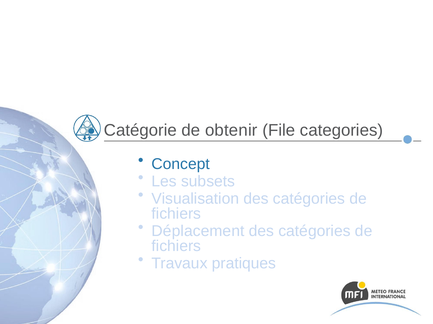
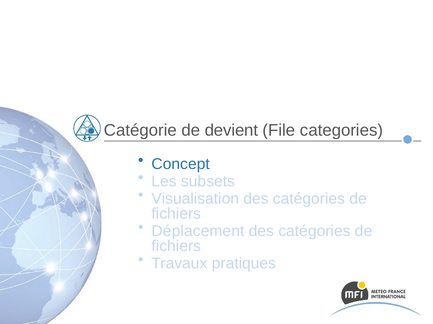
obtenir: obtenir -> devient
